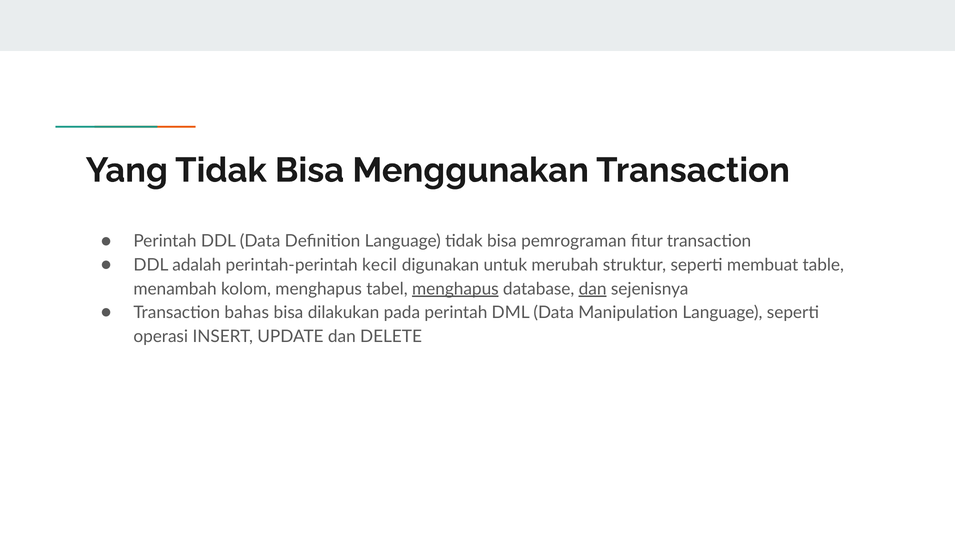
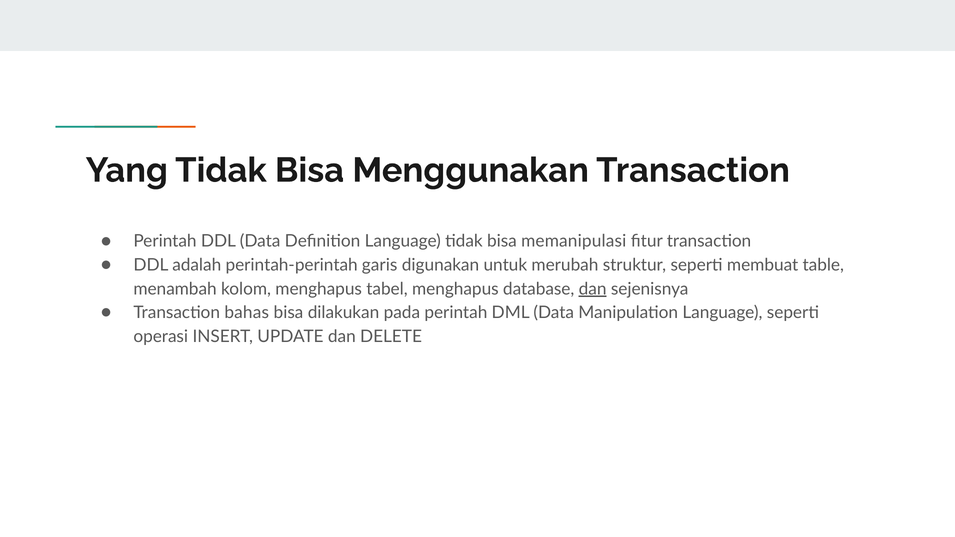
pemrograman: pemrograman -> memanipulasi
kecil: kecil -> garis
menghapus at (455, 289) underline: present -> none
